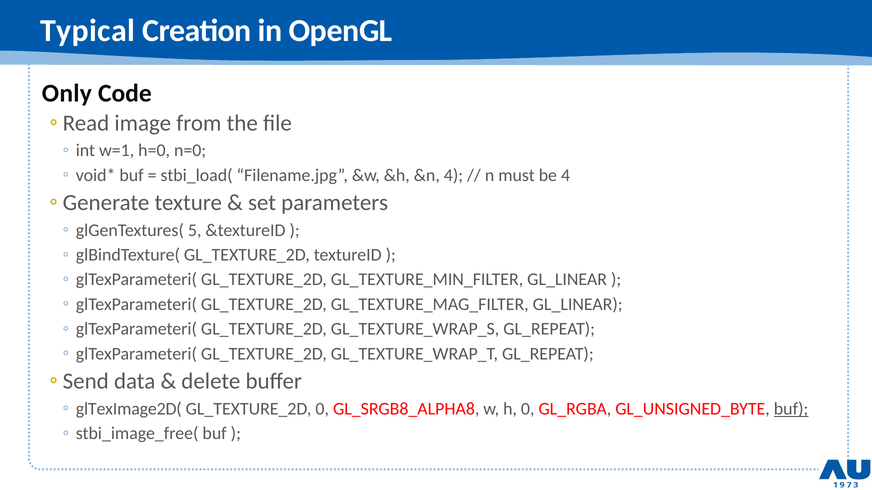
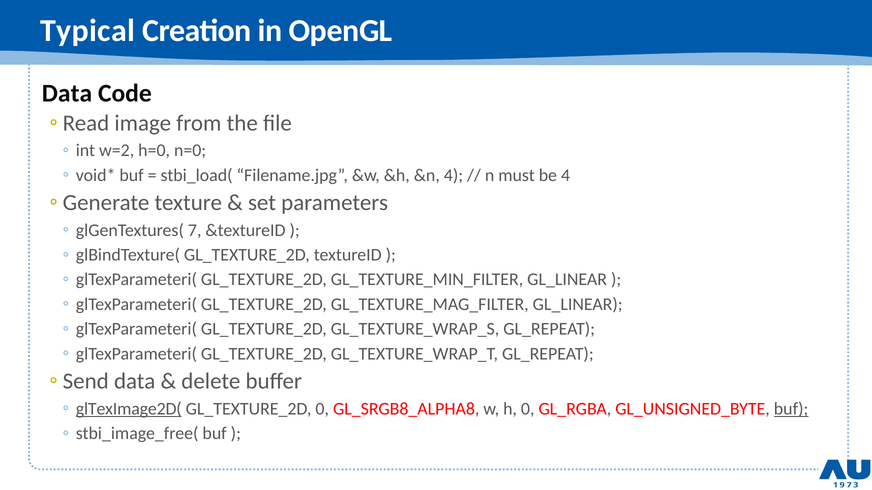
Only at (67, 93): Only -> Data
w=1: w=1 -> w=2
5: 5 -> 7
glTexImage2D( underline: none -> present
